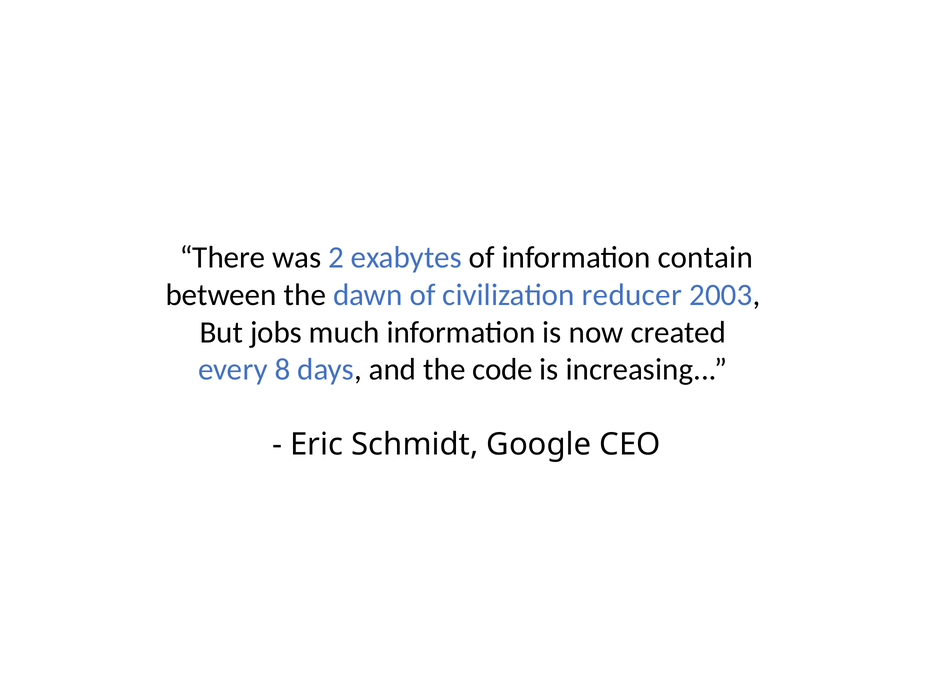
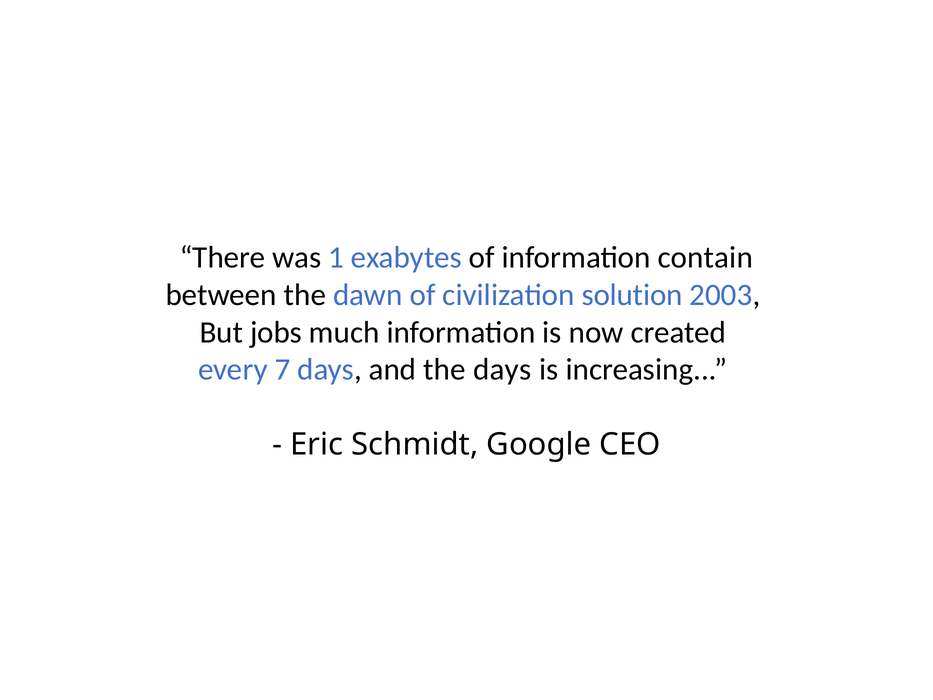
2: 2 -> 1
reducer: reducer -> solution
8: 8 -> 7
the code: code -> days
